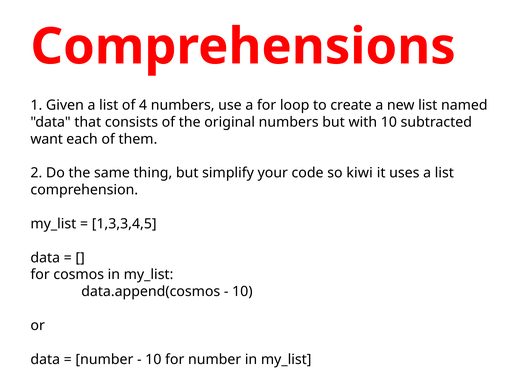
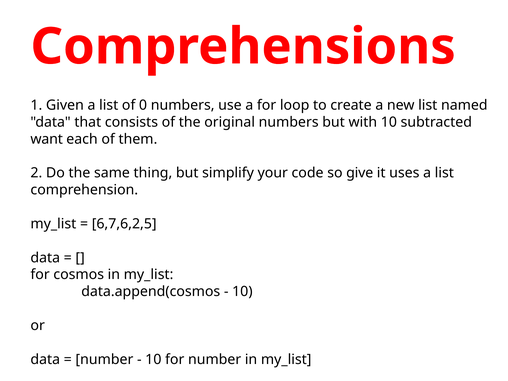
4: 4 -> 0
kiwi: kiwi -> give
1,3,3,4,5: 1,3,3,4,5 -> 6,7,6,2,5
